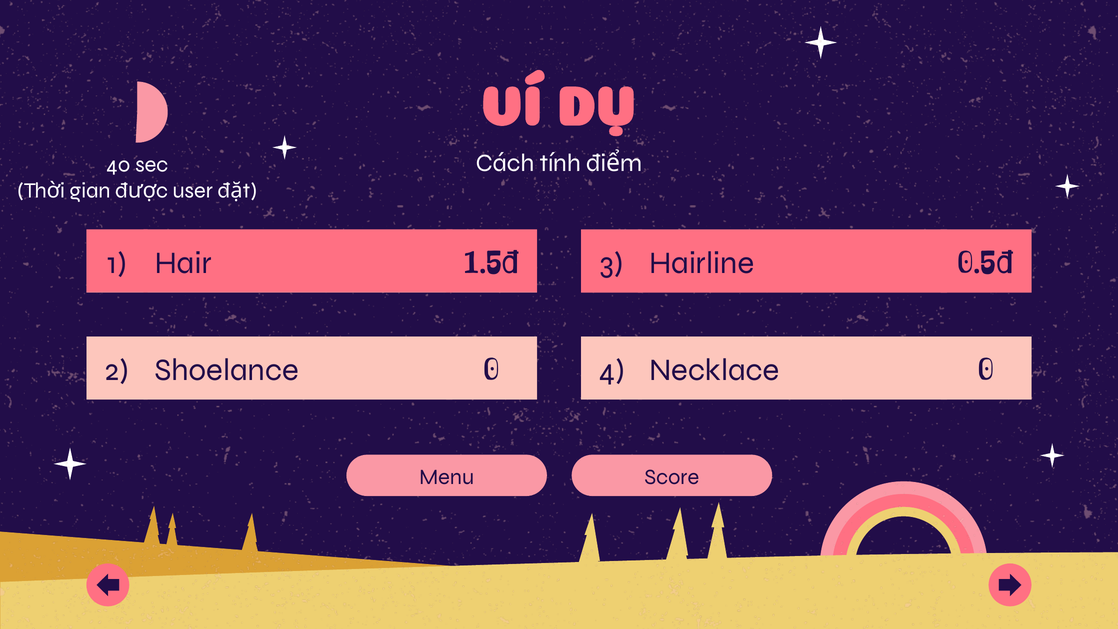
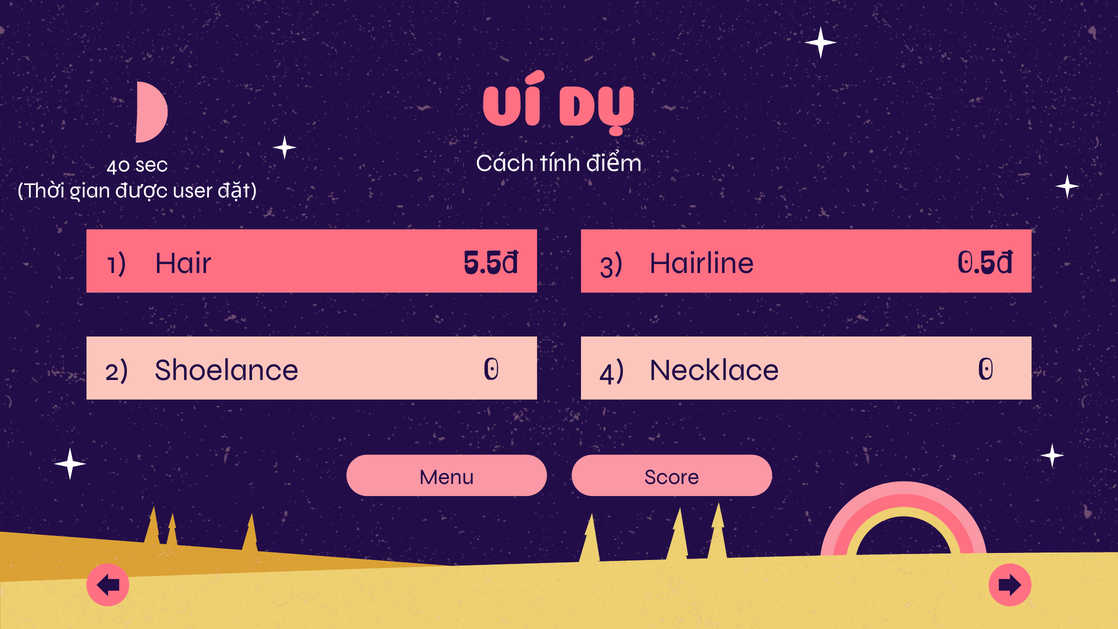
1.5đ: 1.5đ -> 5.5đ
